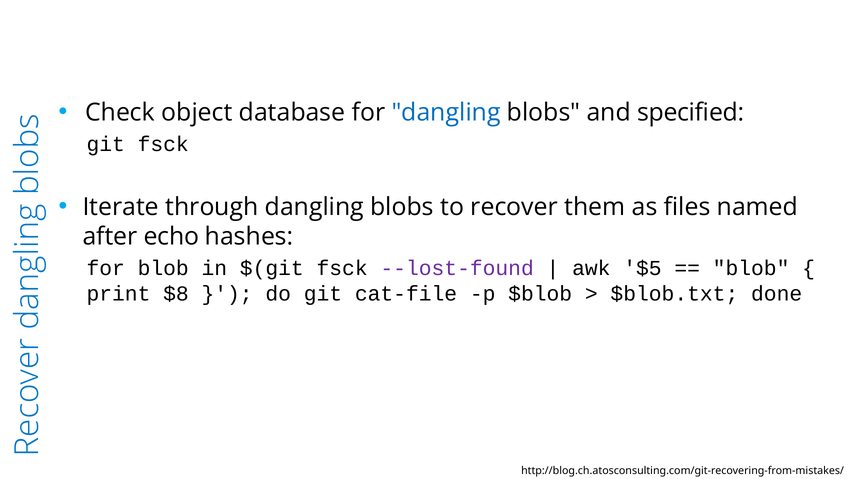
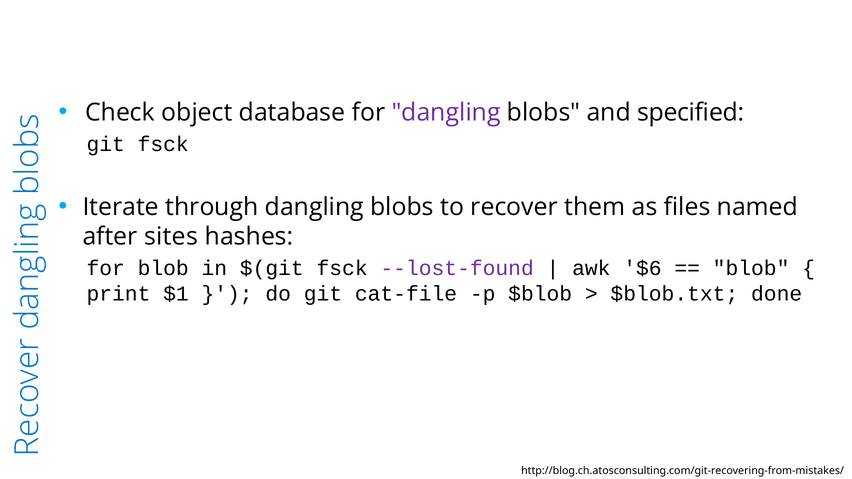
dangling at (446, 113) colour: blue -> purple
echo: echo -> sites
$5: $5 -> $6
$8: $8 -> $1
